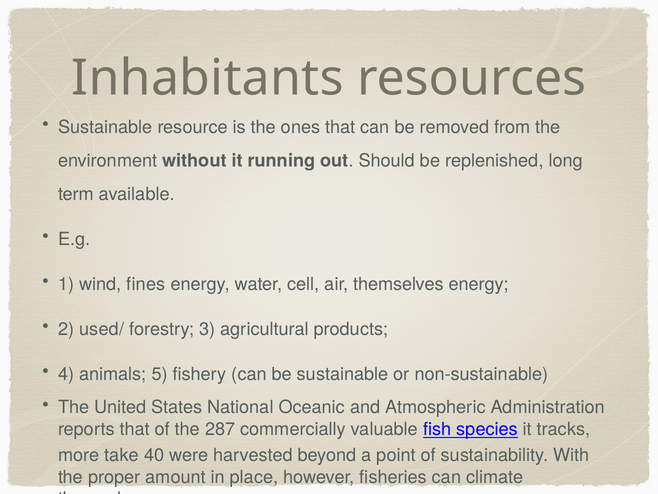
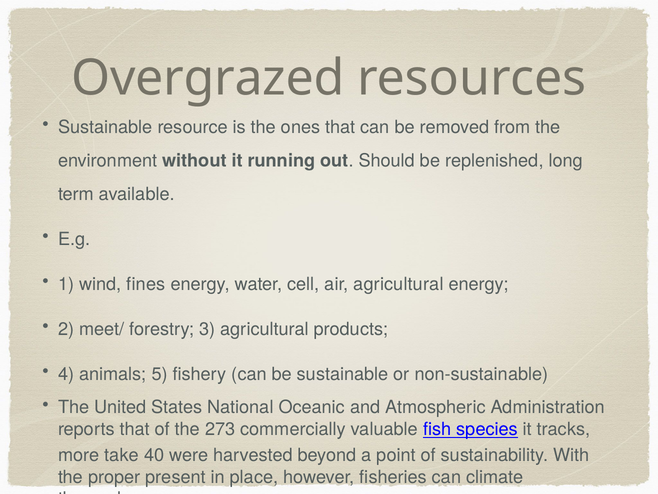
Inhabitants: Inhabitants -> Overgrazed
air themselves: themselves -> agricultural
used/: used/ -> meet/
287: 287 -> 273
amount: amount -> present
